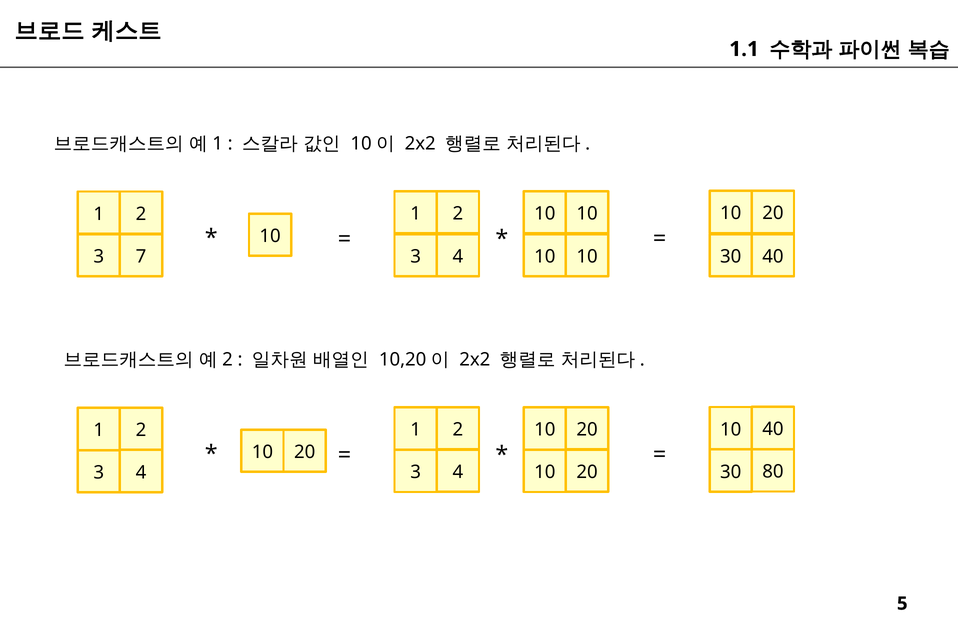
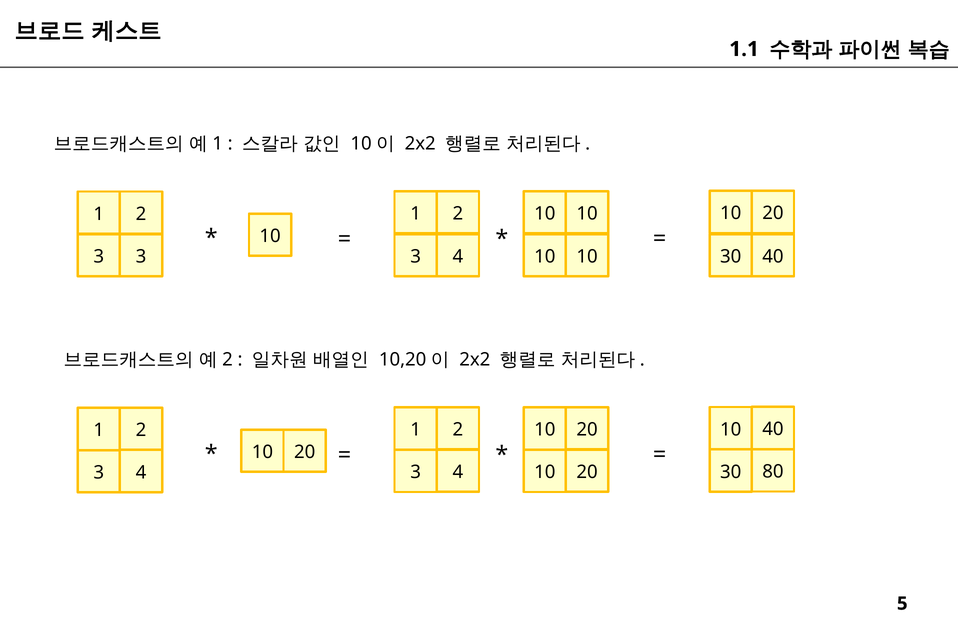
3 7: 7 -> 3
